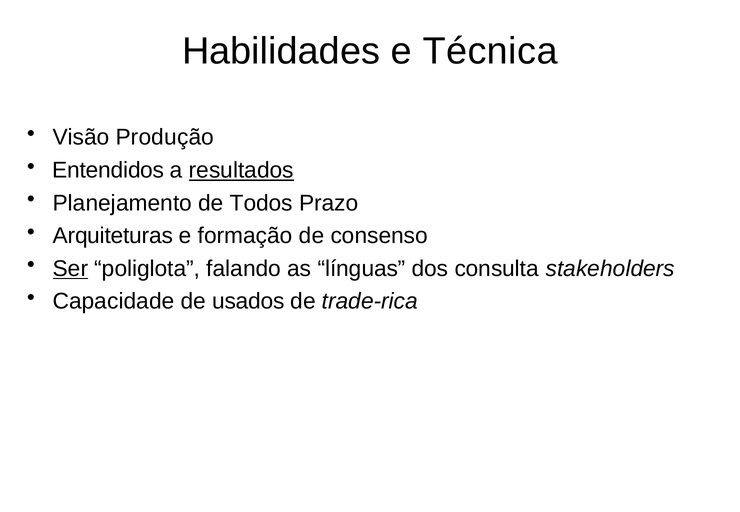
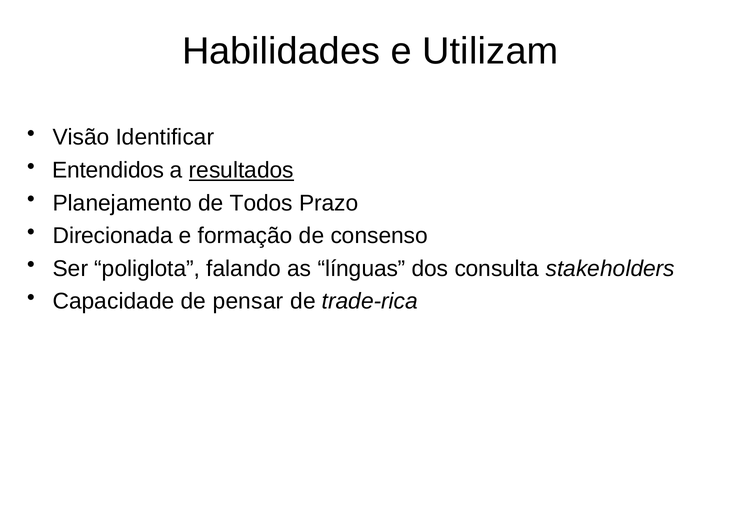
Técnica: Técnica -> Utilizam
Produção: Produção -> Identificar
Arquiteturas: Arquiteturas -> Direcionada
Ser underline: present -> none
usados: usados -> pensar
